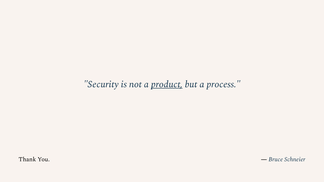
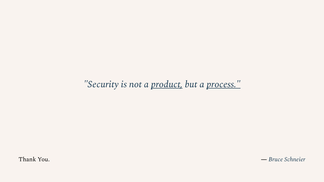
process underline: none -> present
